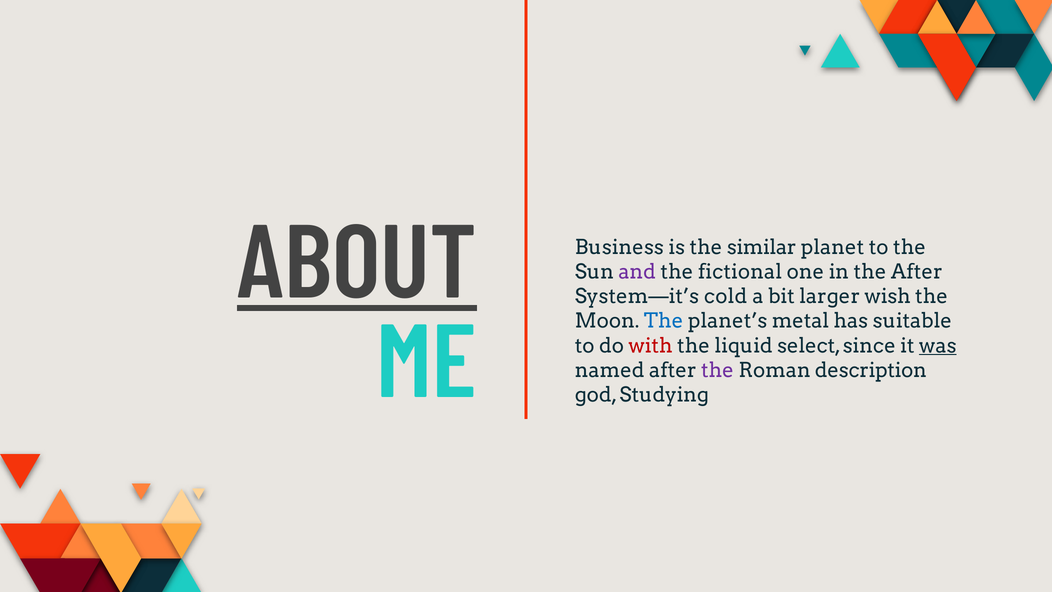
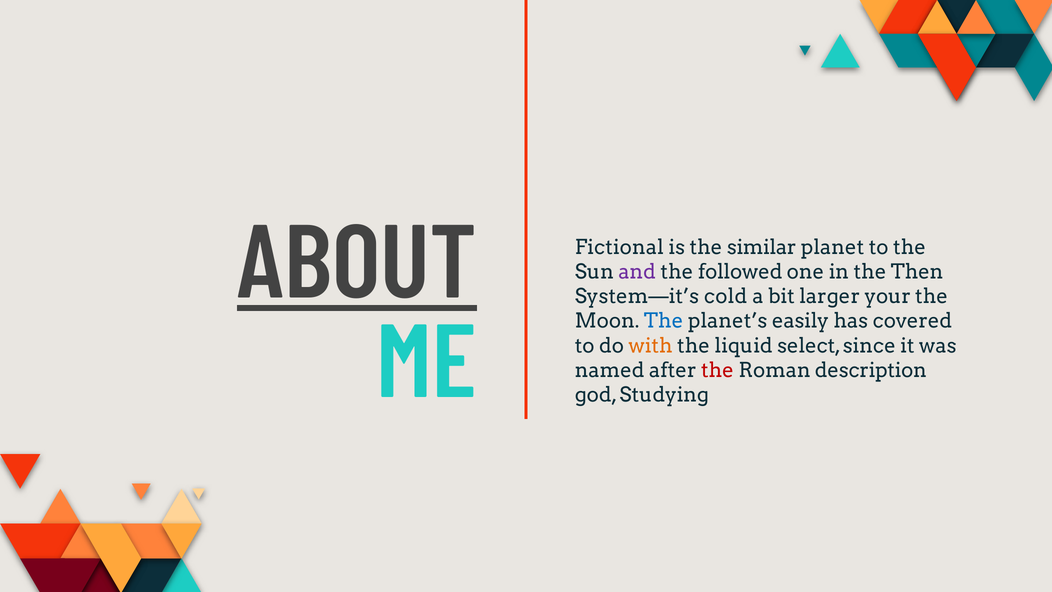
Business: Business -> Fictional
fictional: fictional -> followed
the After: After -> Then
wish: wish -> your
metal: metal -> easily
suitable: suitable -> covered
with colour: red -> orange
was underline: present -> none
the at (718, 370) colour: purple -> red
